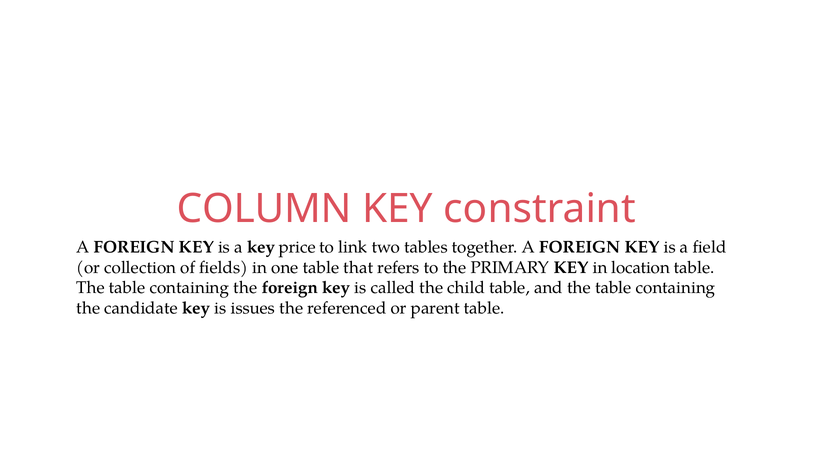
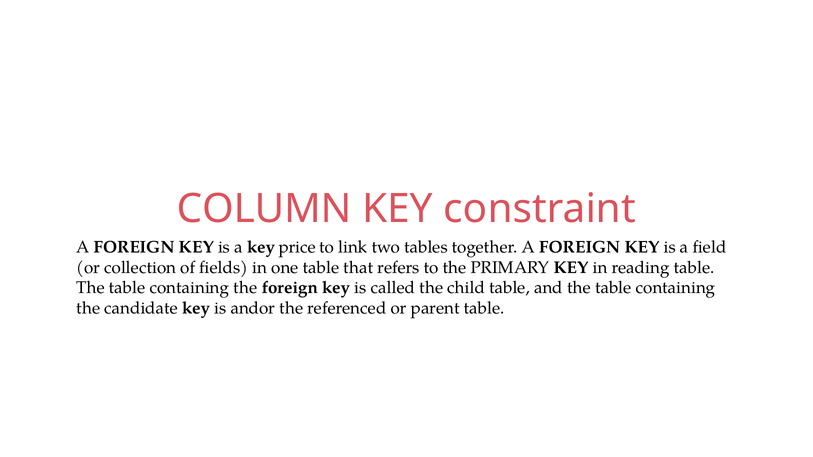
location: location -> reading
issues: issues -> andor
